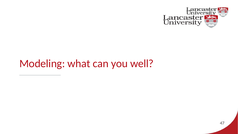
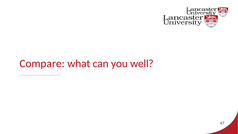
Modeling: Modeling -> Compare
